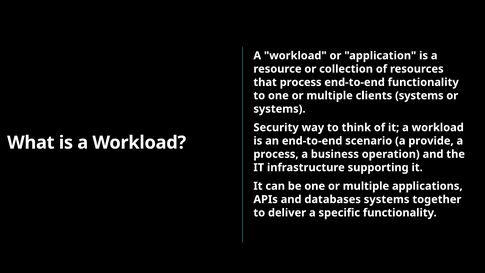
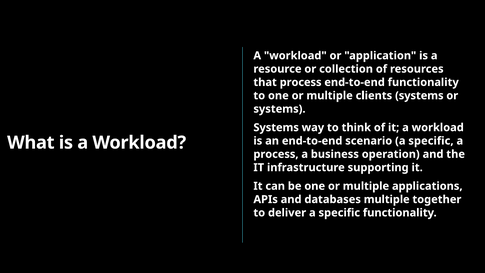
Security at (276, 127): Security -> Systems
scenario a provide: provide -> specific
databases systems: systems -> multiple
